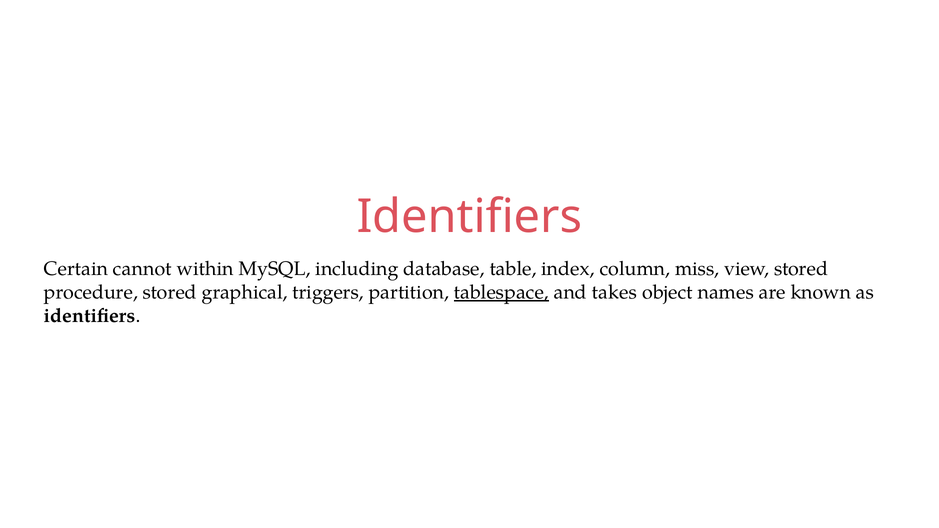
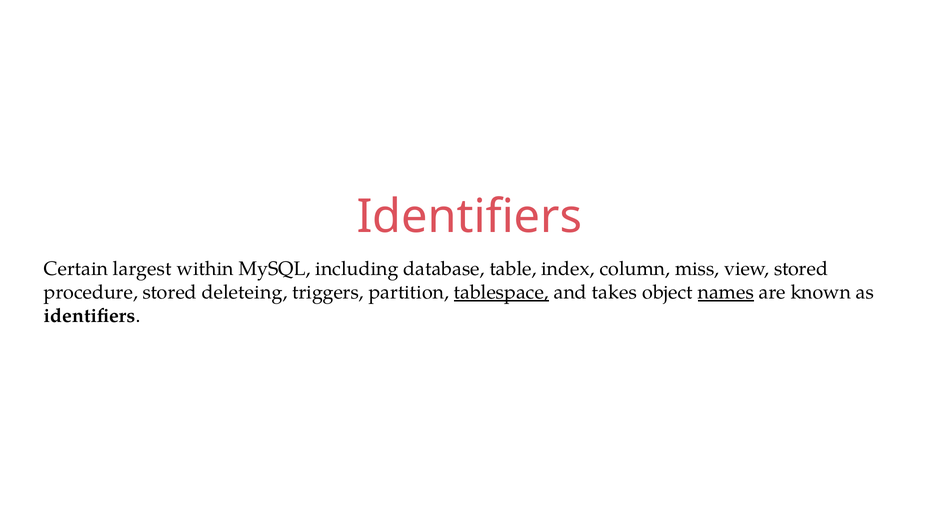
cannot: cannot -> largest
graphical: graphical -> deleteing
names underline: none -> present
